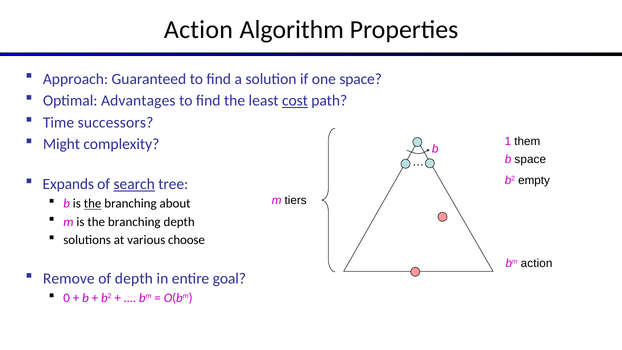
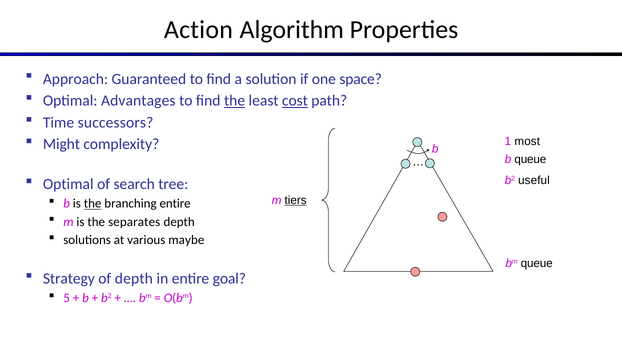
the at (235, 101) underline: none -> present
them: them -> most
b space: space -> queue
empty: empty -> useful
Expands at (68, 184): Expands -> Optimal
search underline: present -> none
tiers underline: none -> present
branching about: about -> entire
m is the branching: branching -> separates
choose: choose -> maybe
bm action: action -> queue
Remove: Remove -> Strategy
0: 0 -> 5
